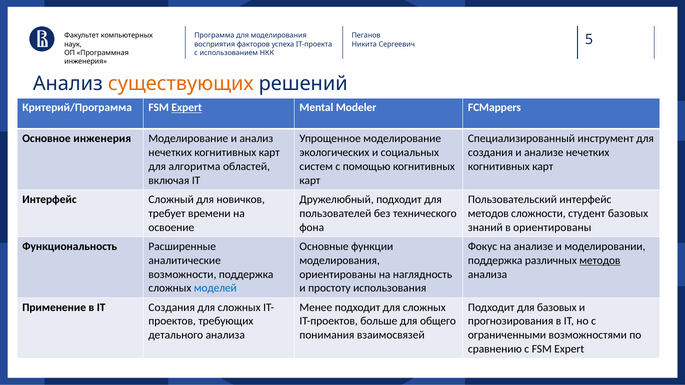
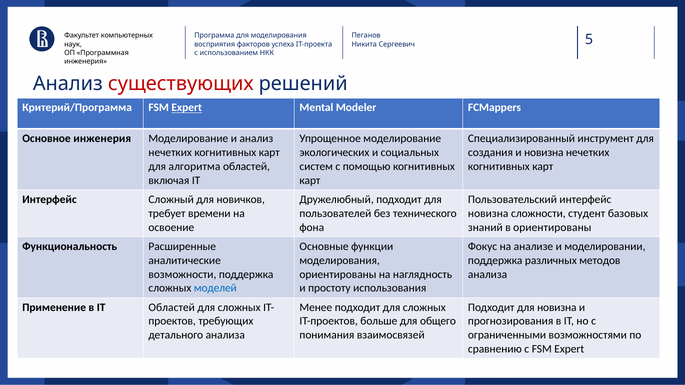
существующих colour: orange -> red
и анализе: анализе -> новизна
методов at (488, 213): методов -> новизна
методов at (600, 261) underline: present -> none
IT Создания: Создания -> Областей
для базовых: базовых -> новизна
